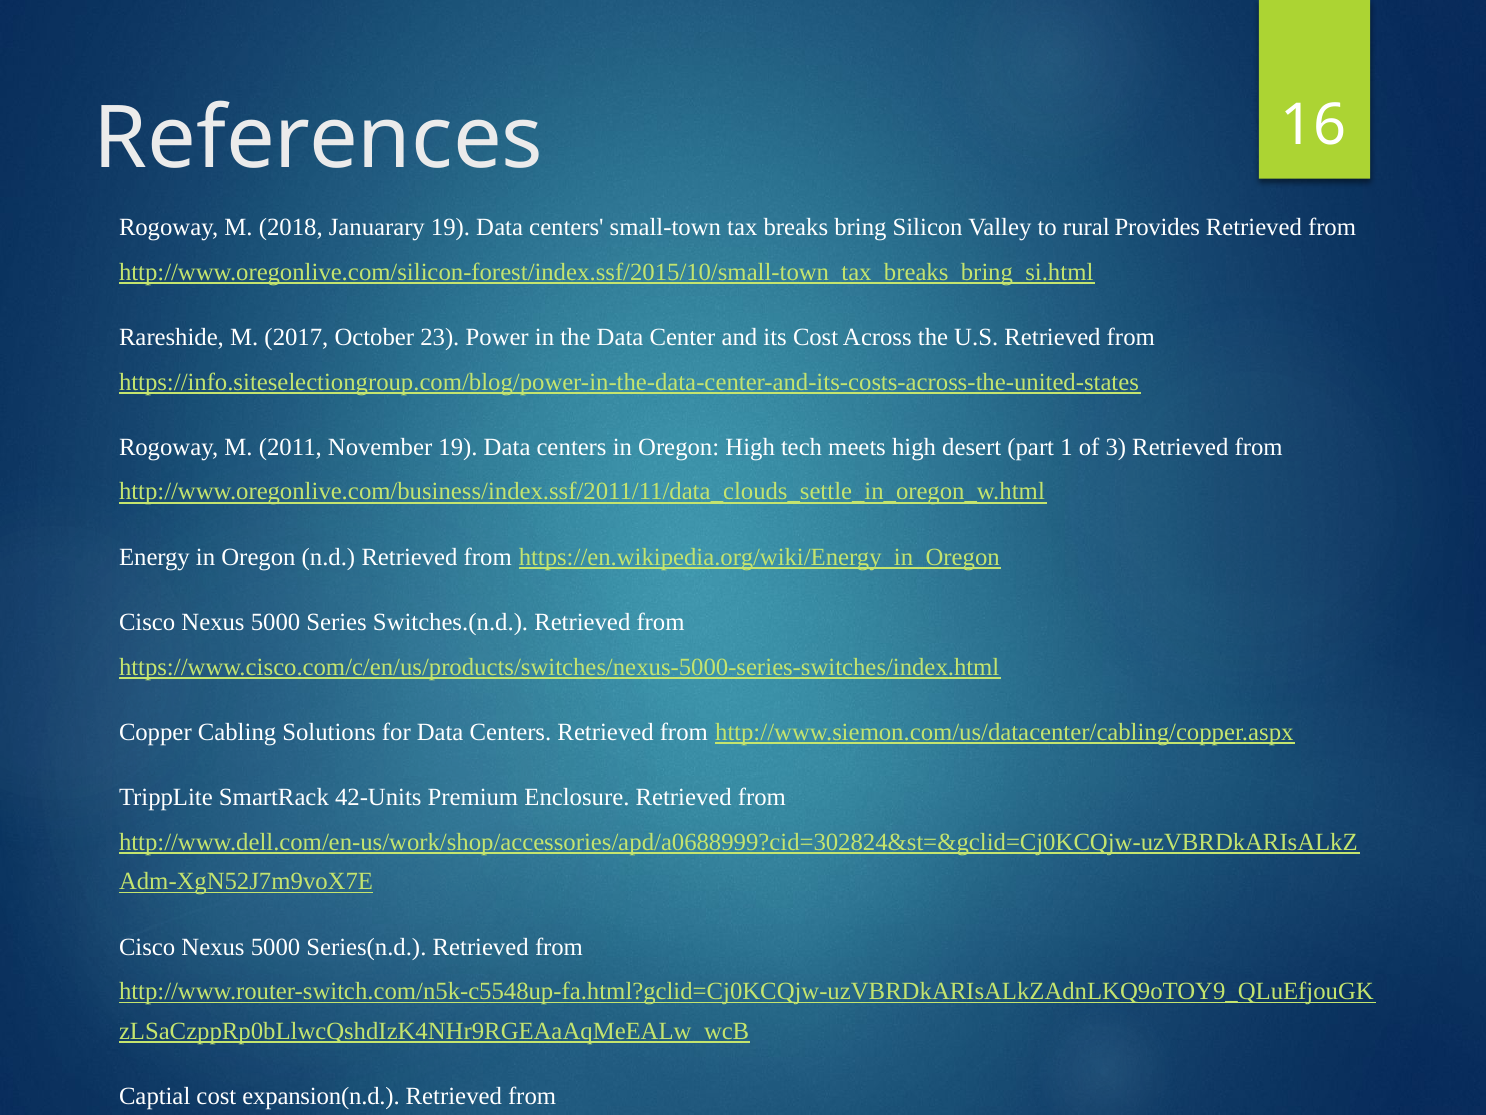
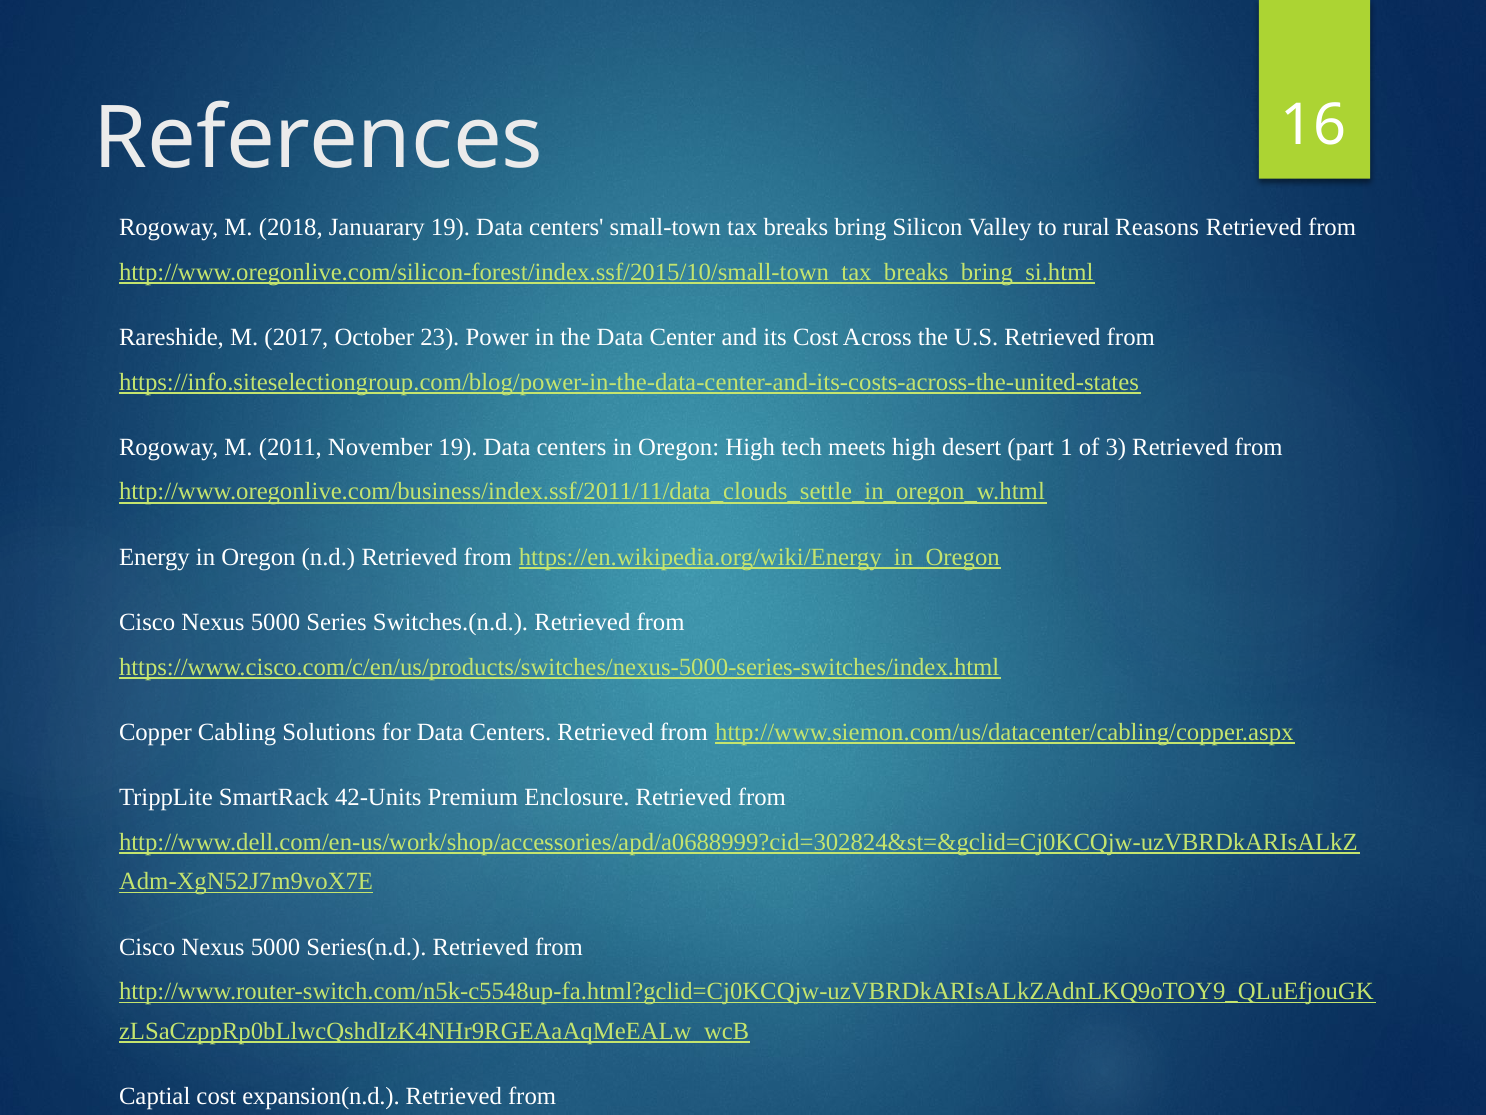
Provides: Provides -> Reasons
